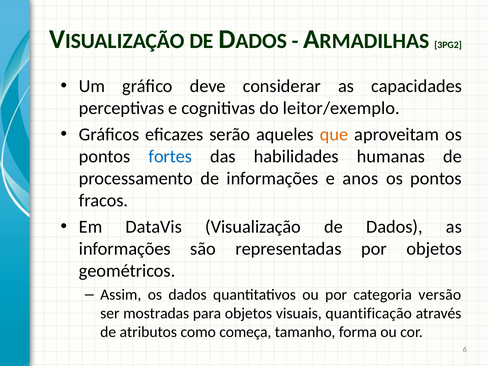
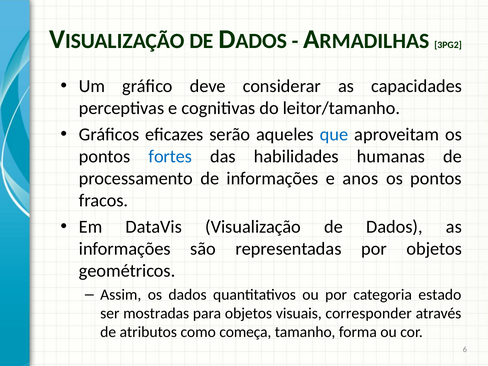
leitor/exemplo: leitor/exemplo -> leitor/tamanho
que colour: orange -> blue
versão: versão -> estado
quantificação: quantificação -> corresponder
